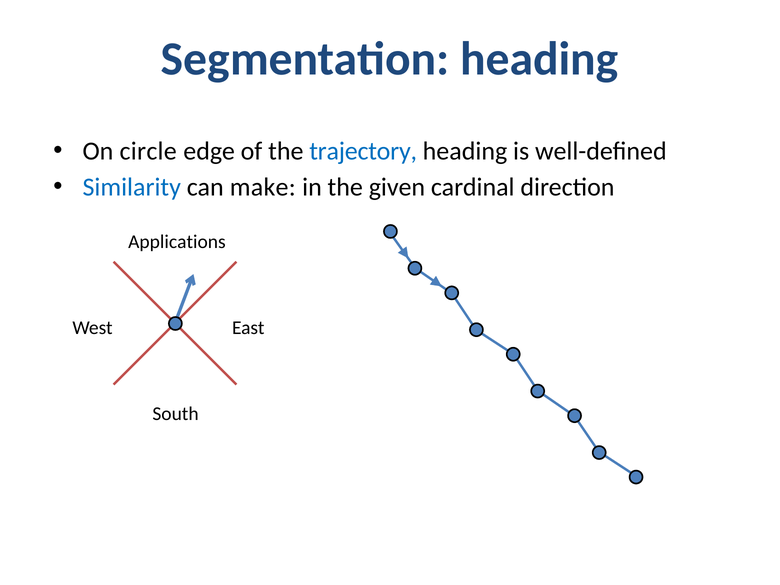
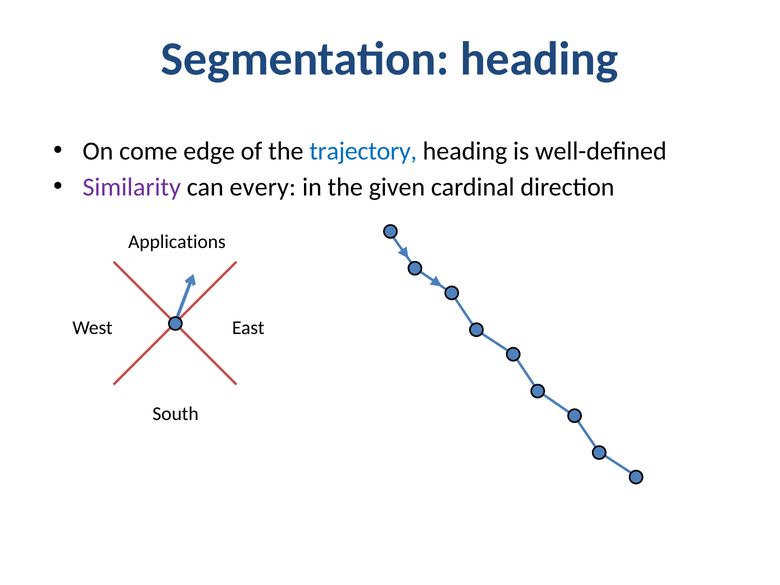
circle: circle -> come
Similarity colour: blue -> purple
make: make -> every
